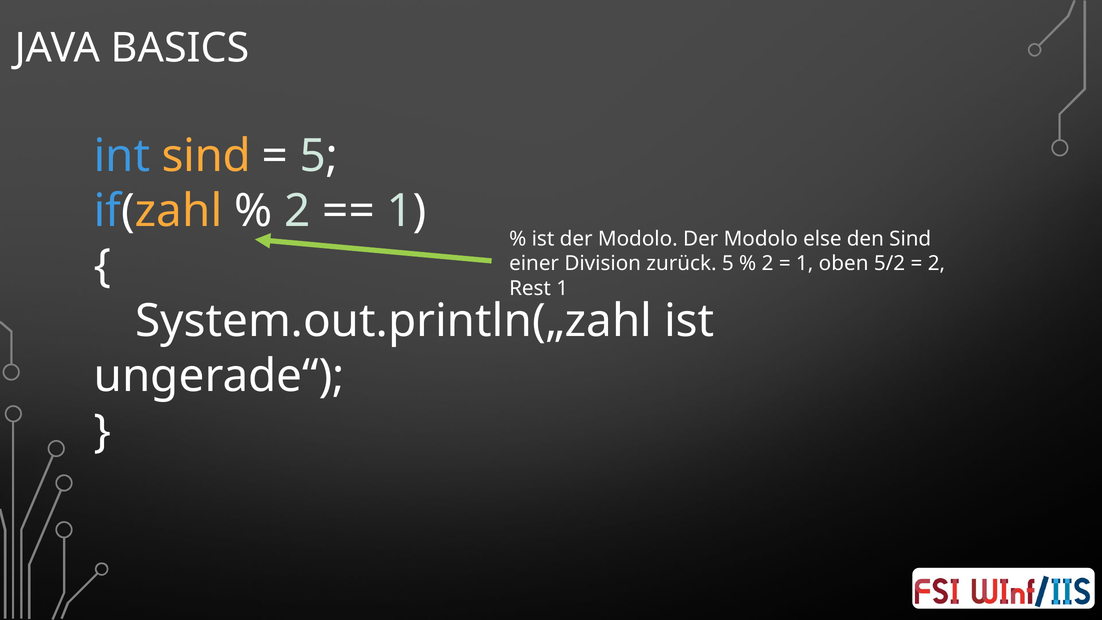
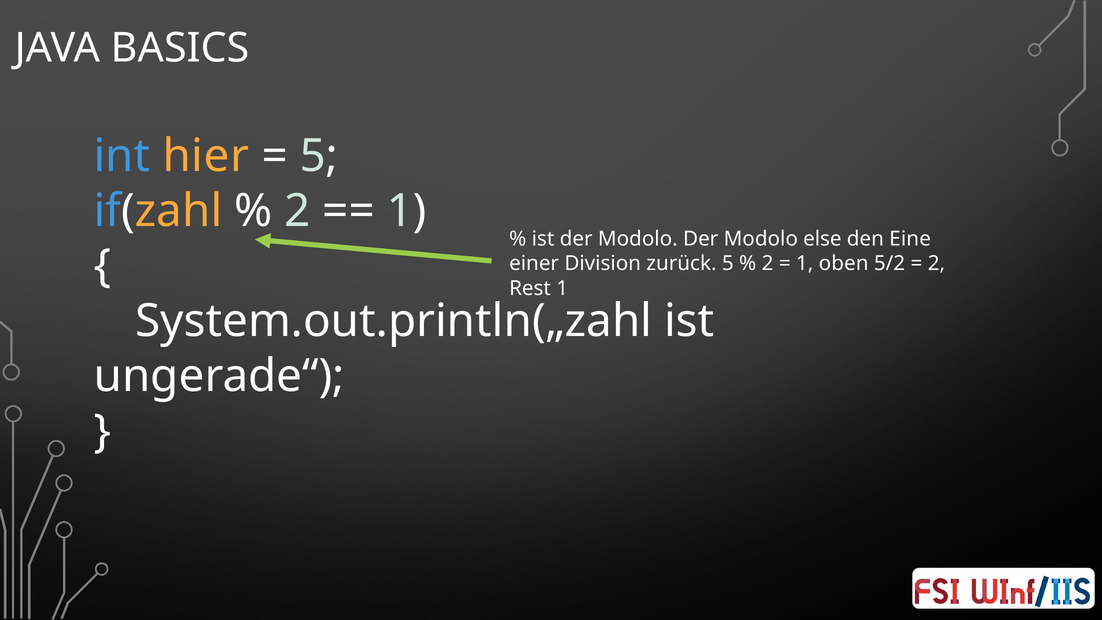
int sind: sind -> hier
den Sind: Sind -> Eine
